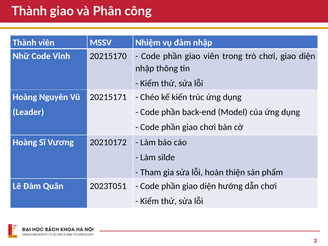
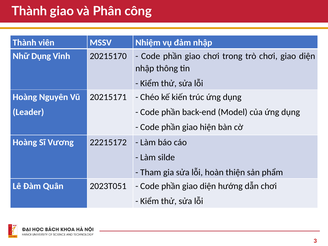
Nhữ Code: Code -> Dụng
giao viên: viên -> chơi
giao chơi: chơi -> hiện
20210172: 20210172 -> 22215172
